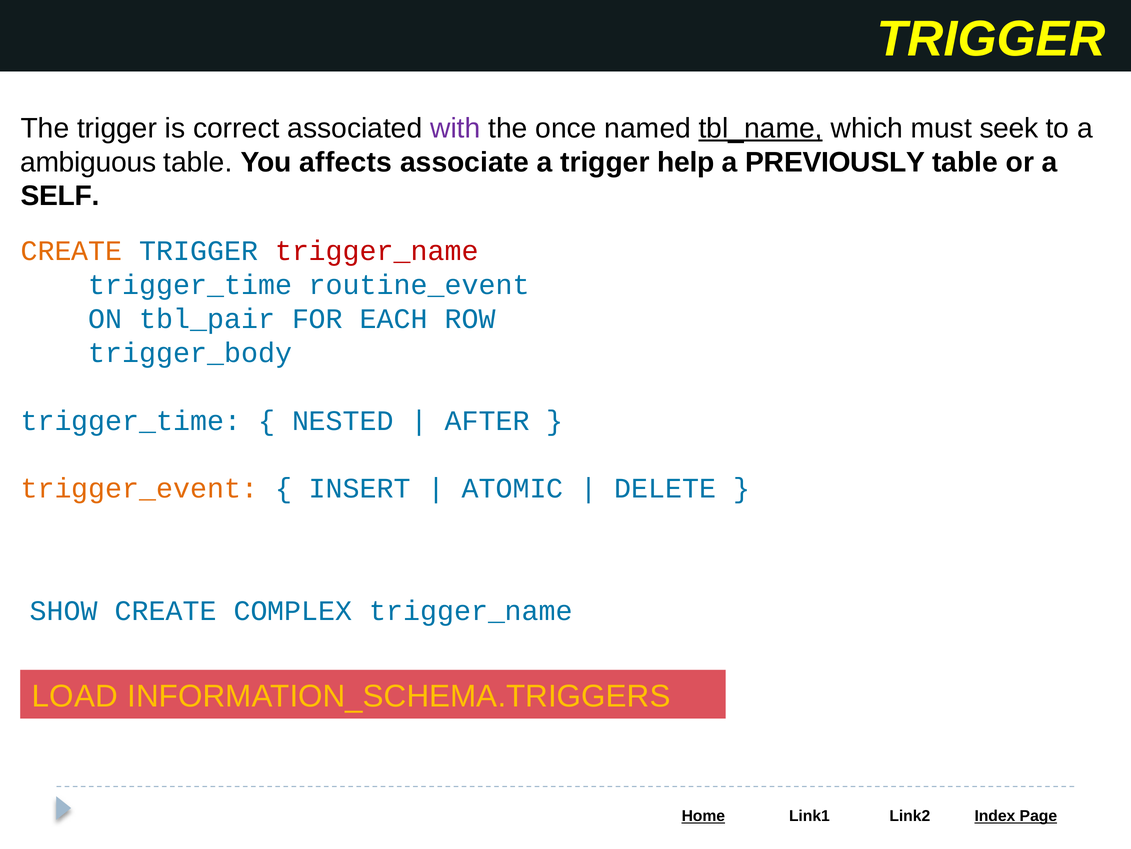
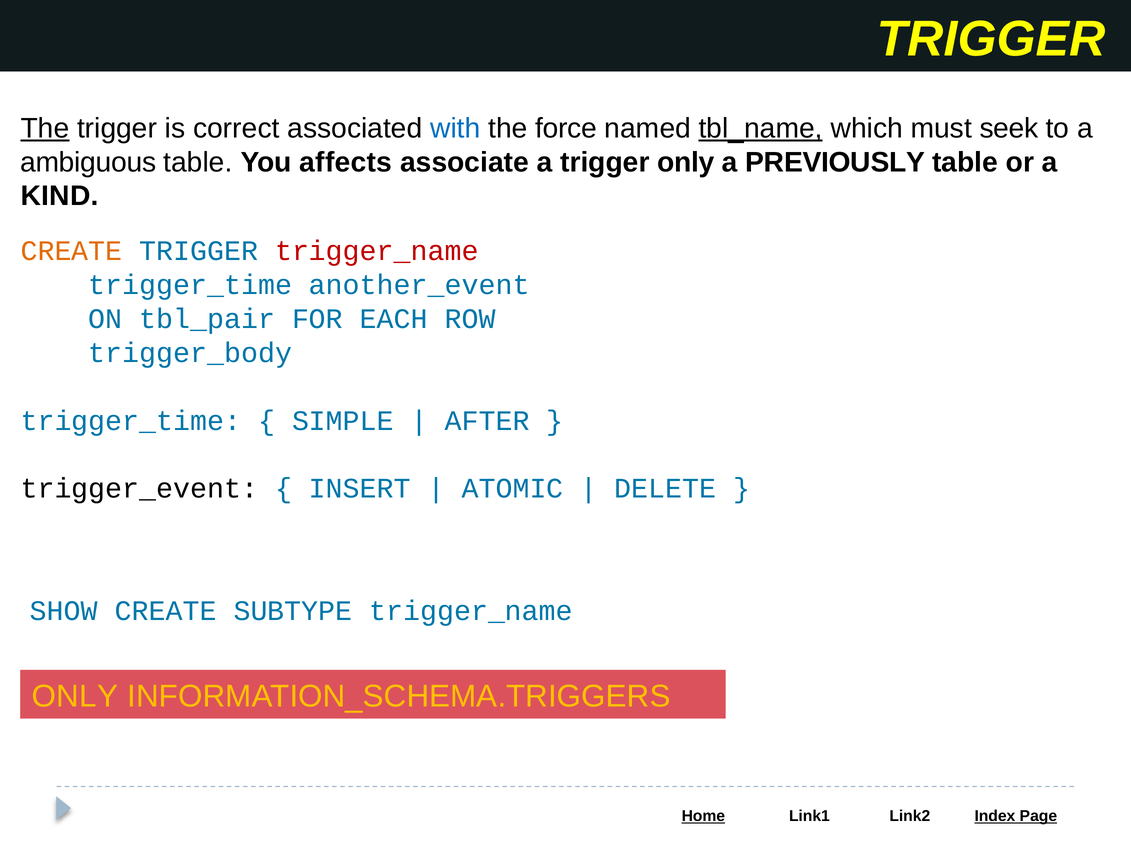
The at (45, 128) underline: none -> present
with colour: purple -> blue
once: once -> force
trigger help: help -> only
SELF: SELF -> KIND
routine_event: routine_event -> another_event
NESTED: NESTED -> SIMPLE
trigger_event colour: orange -> black
COMPLEX: COMPLEX -> SUBTYPE
LOAD at (75, 696): LOAD -> ONLY
